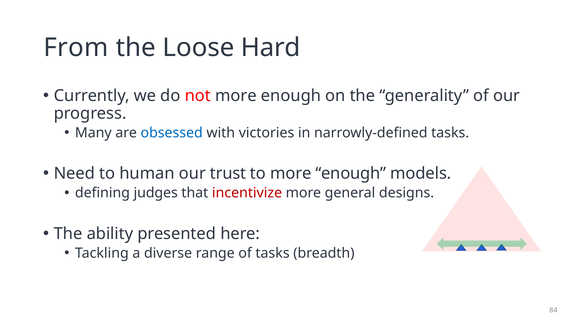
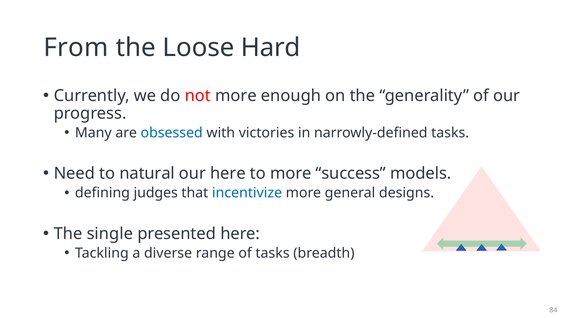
human: human -> natural
our trust: trust -> here
to more enough: enough -> success
incentivize colour: red -> blue
ability: ability -> single
